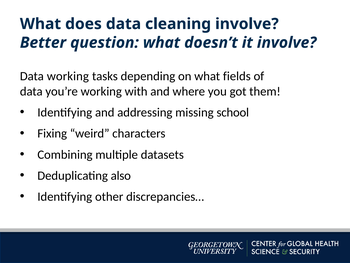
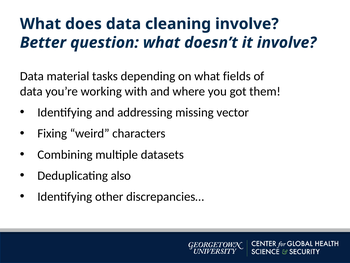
Data working: working -> material
school: school -> vector
